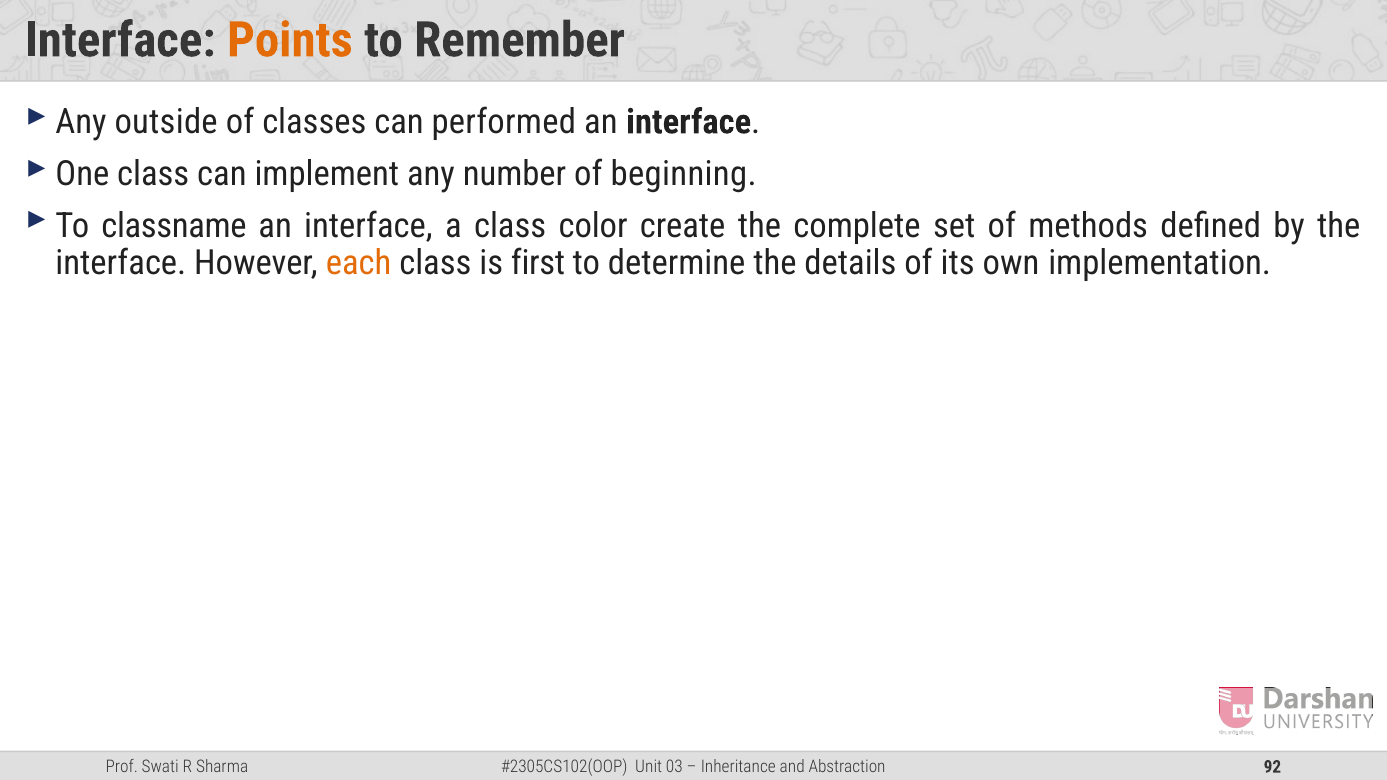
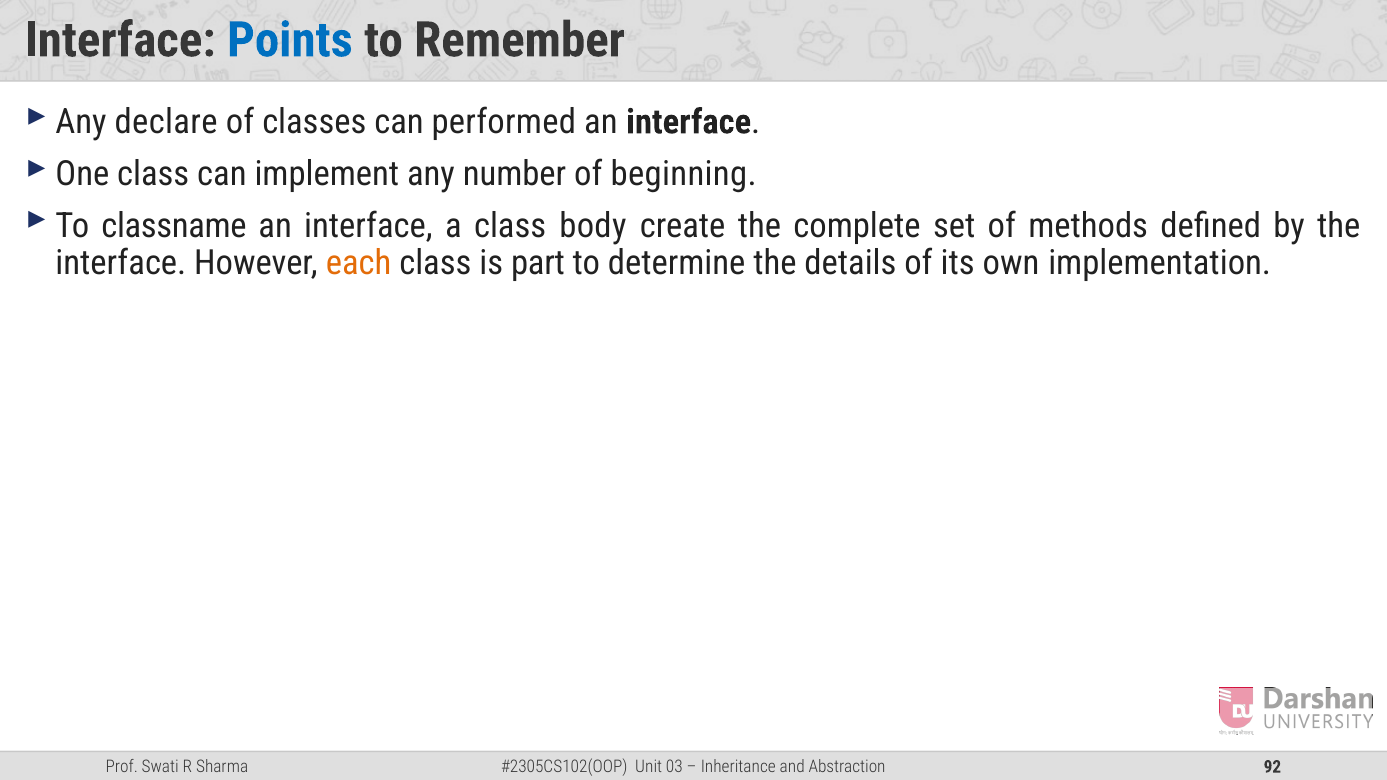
Points colour: orange -> blue
outside: outside -> declare
color: color -> body
first: first -> part
